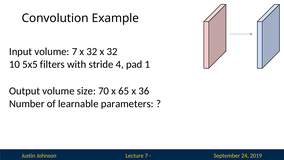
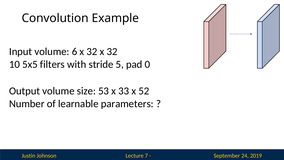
volume 7: 7 -> 6
4: 4 -> 5
1: 1 -> 0
70: 70 -> 53
65: 65 -> 33
36: 36 -> 52
